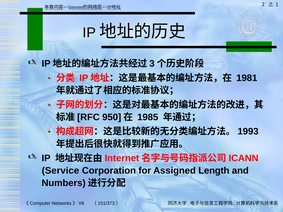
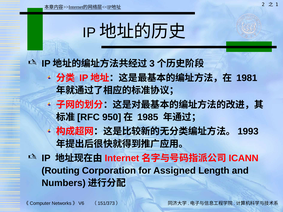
Service: Service -> Routing
